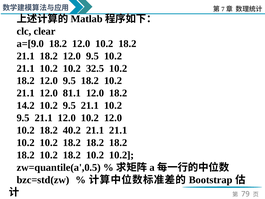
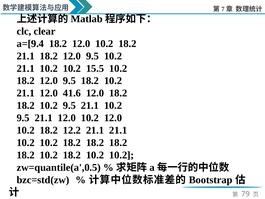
a=[9.0: a=[9.0 -> a=[9.4
32.5: 32.5 -> 15.5
81.1: 81.1 -> 41.6
14.2 at (26, 105): 14.2 -> 18.2
40.2: 40.2 -> 12.2
